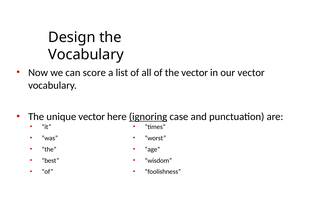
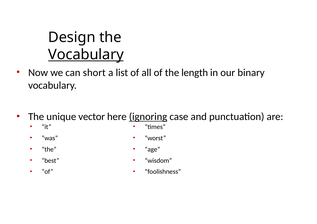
Vocabulary at (86, 55) underline: none -> present
score: score -> short
the vector: vector -> length
our vector: vector -> binary
